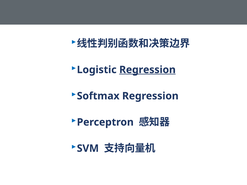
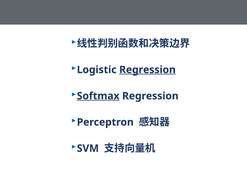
Softmax underline: none -> present
